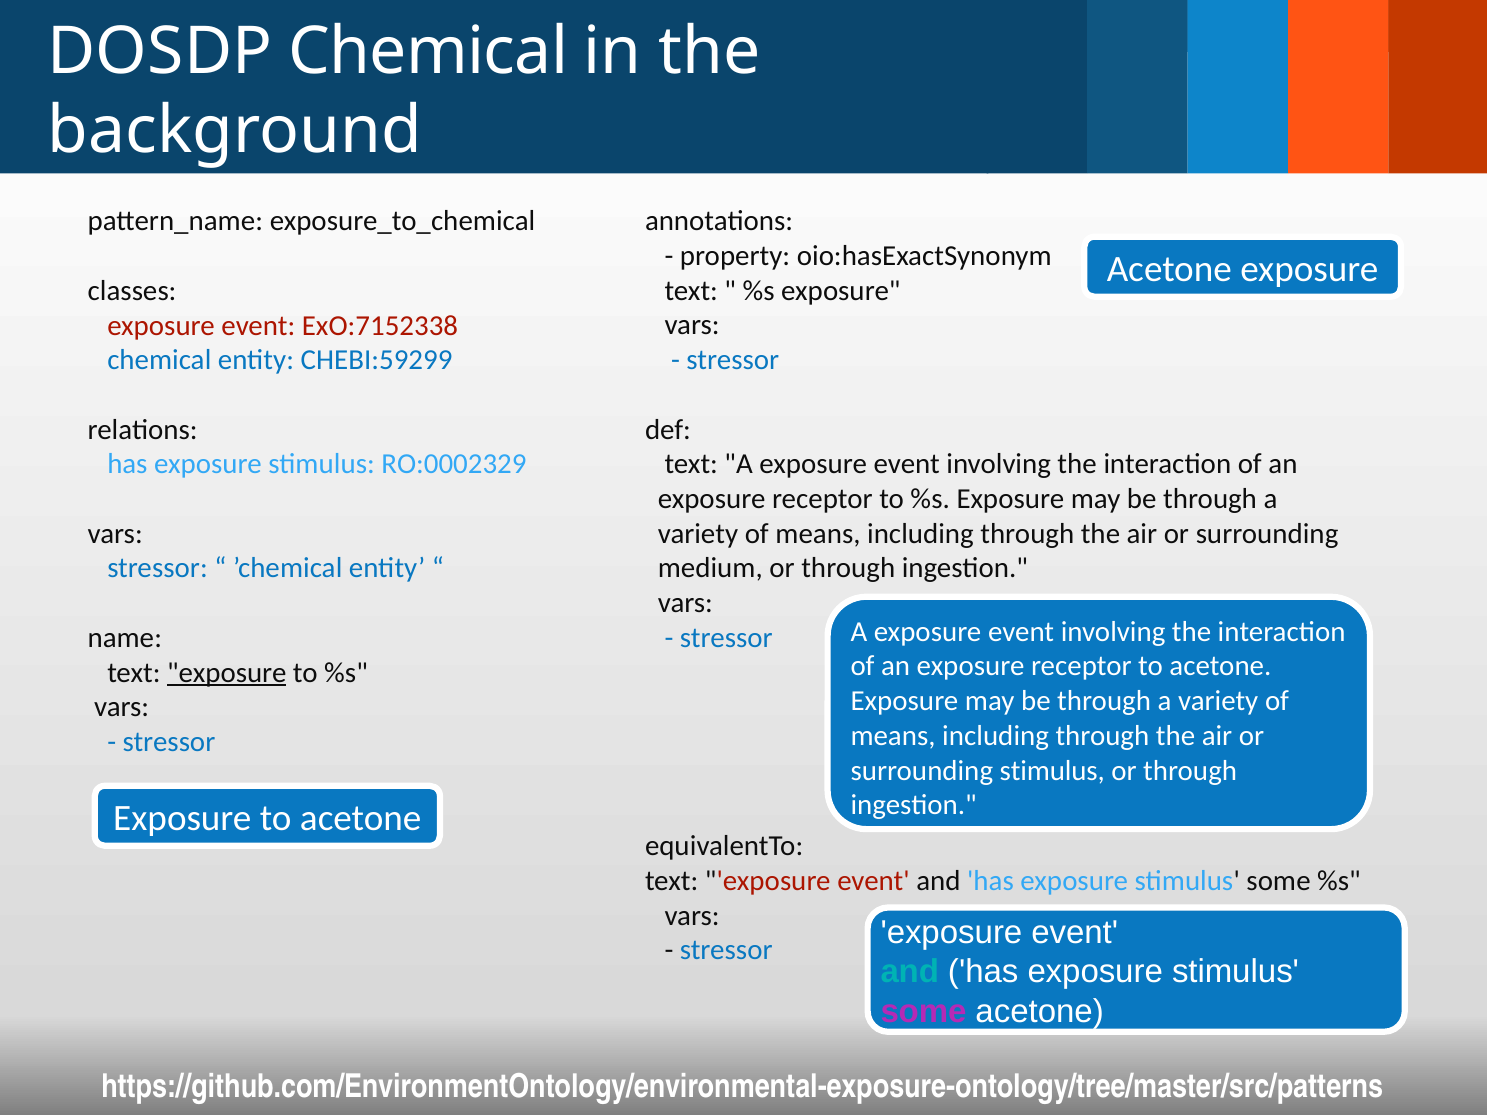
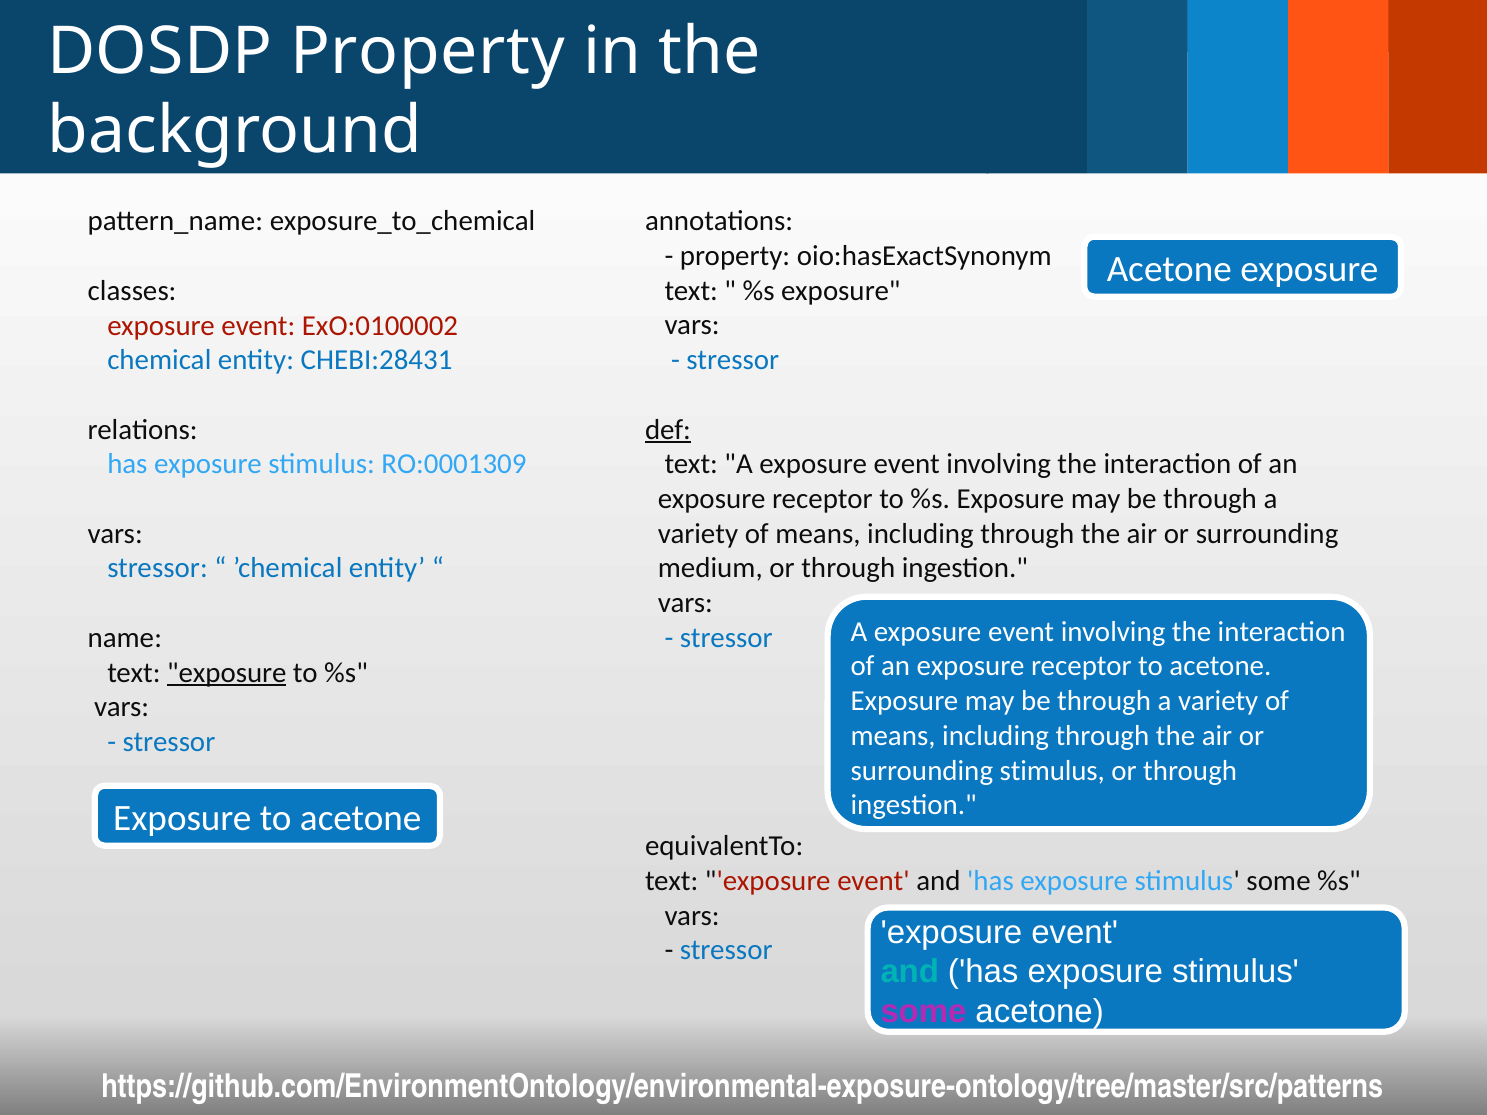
DOSDP Chemical: Chemical -> Property
ExO:7152338: ExO:7152338 -> ExO:0100002
CHEBI:59299: CHEBI:59299 -> CHEBI:28431
def underline: none -> present
RO:0002329: RO:0002329 -> RO:0001309
